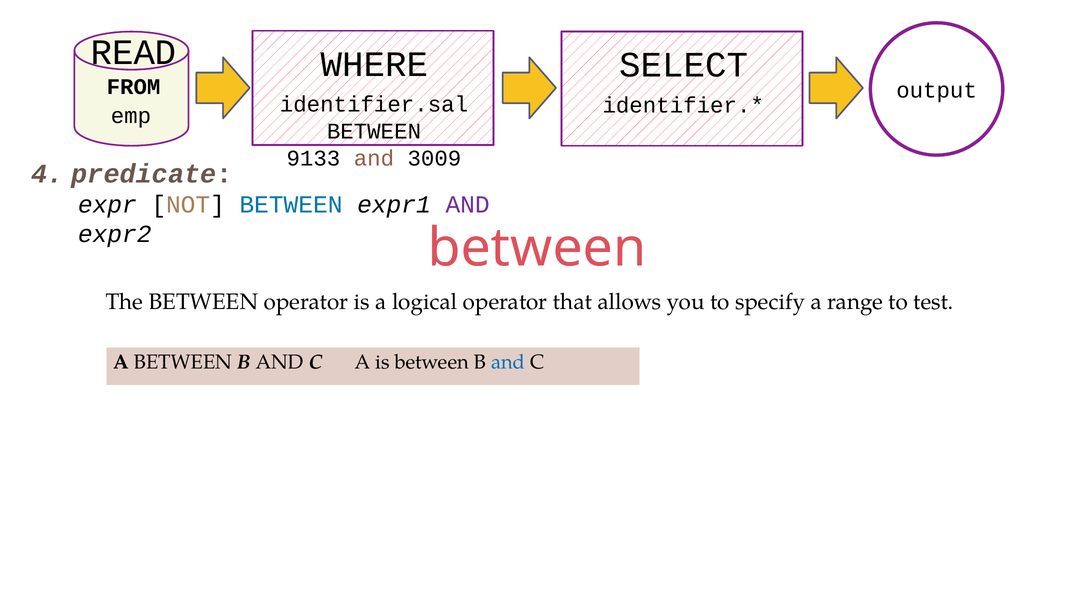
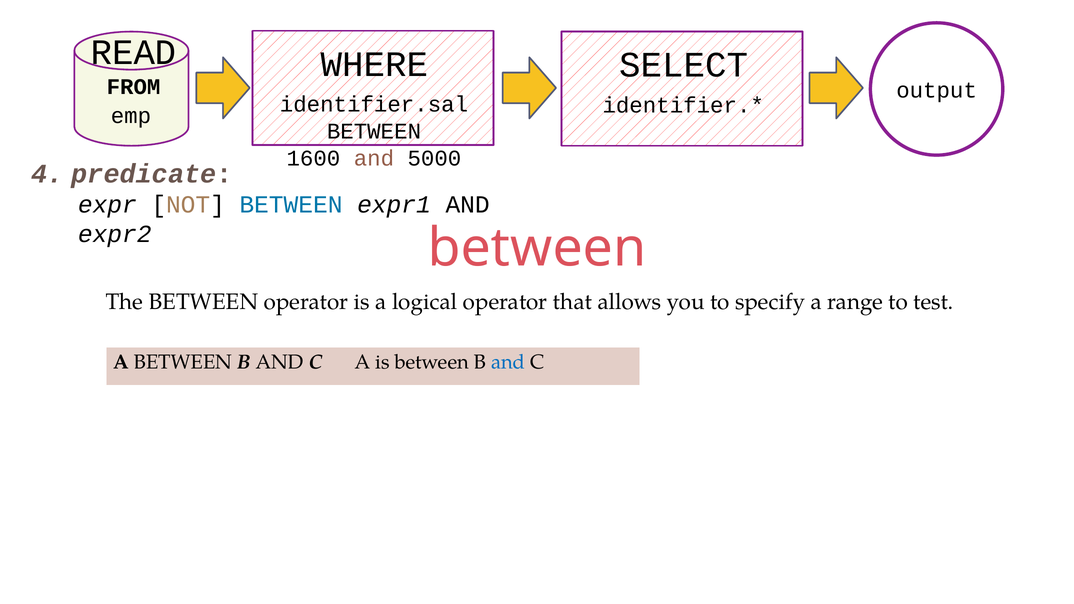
9133: 9133 -> 1600
3009: 3009 -> 5000
AND at (468, 205) colour: purple -> black
